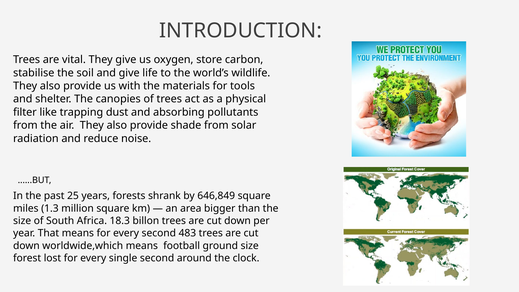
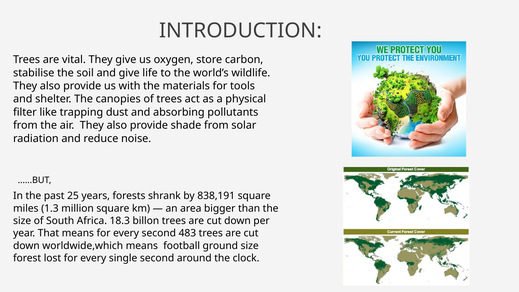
646,849: 646,849 -> 838,191
